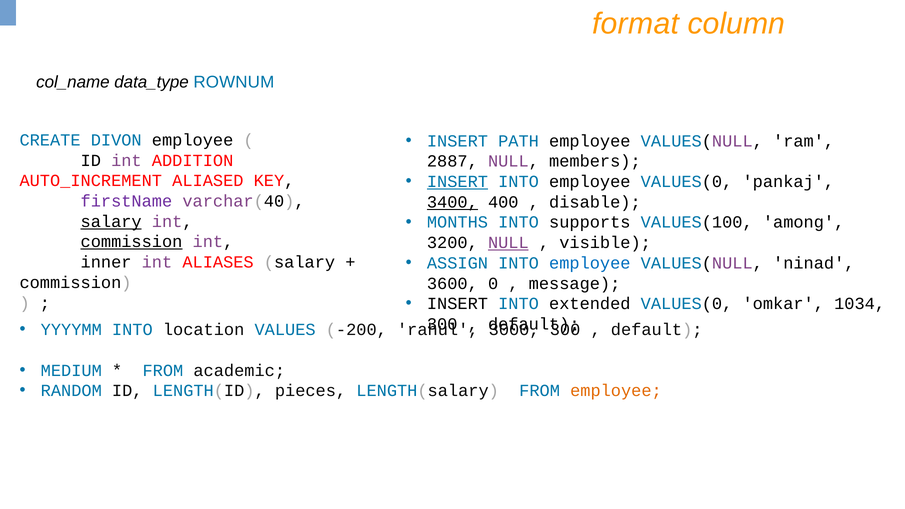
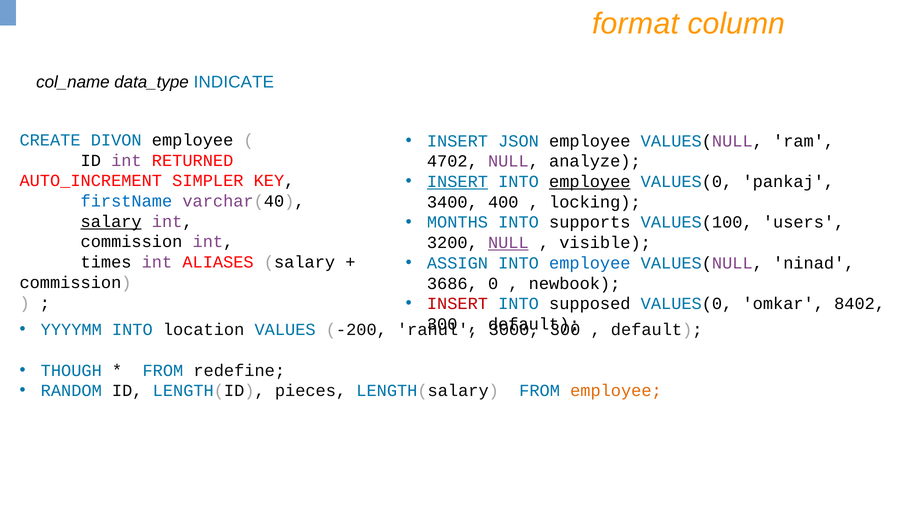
ROWNUM: ROWNUM -> INDICATE
PATH: PATH -> JSON
ADDITION: ADDITION -> RETURNED
2887: 2887 -> 4702
members: members -> analyze
employee at (590, 182) underline: none -> present
ALIASED: ALIASED -> SIMPLER
firstName colour: purple -> blue
3400 underline: present -> none
disable: disable -> locking
among: among -> users
commission at (131, 242) underline: present -> none
inner: inner -> times
3600: 3600 -> 3686
message: message -> newbook
INSERT at (457, 304) colour: black -> red
extended: extended -> supposed
1034: 1034 -> 8402
MEDIUM: MEDIUM -> THOUGH
academic: academic -> redefine
